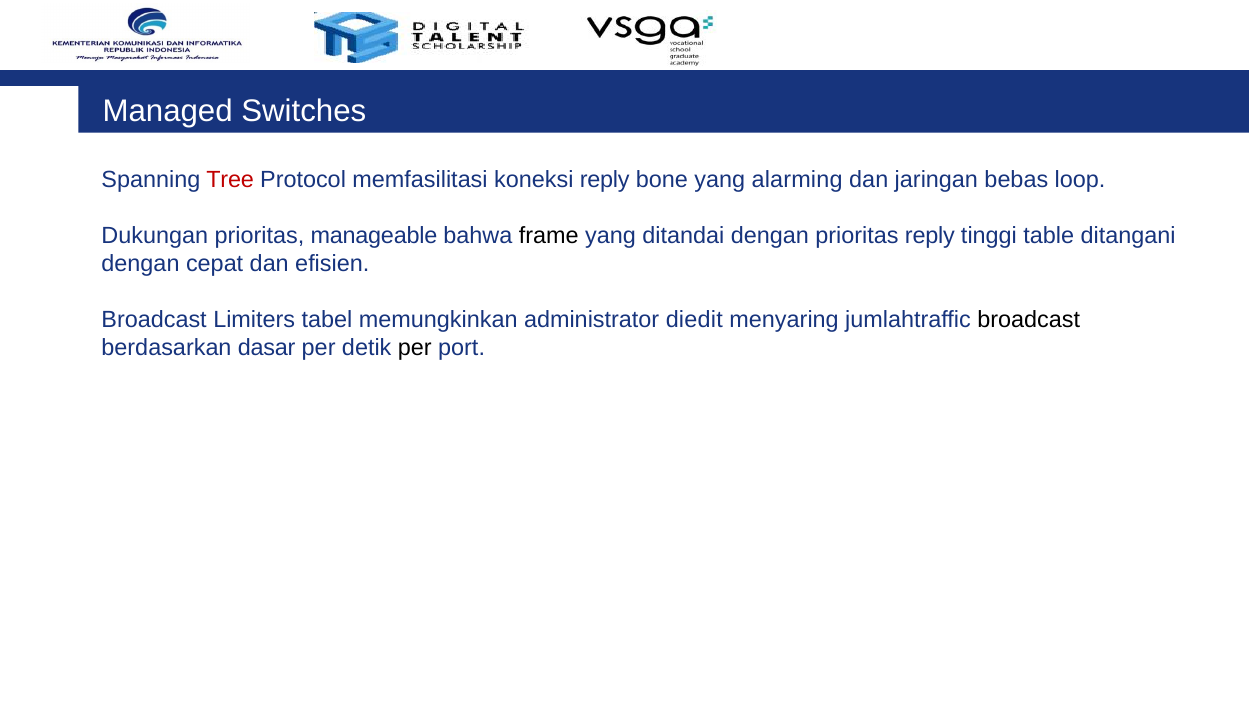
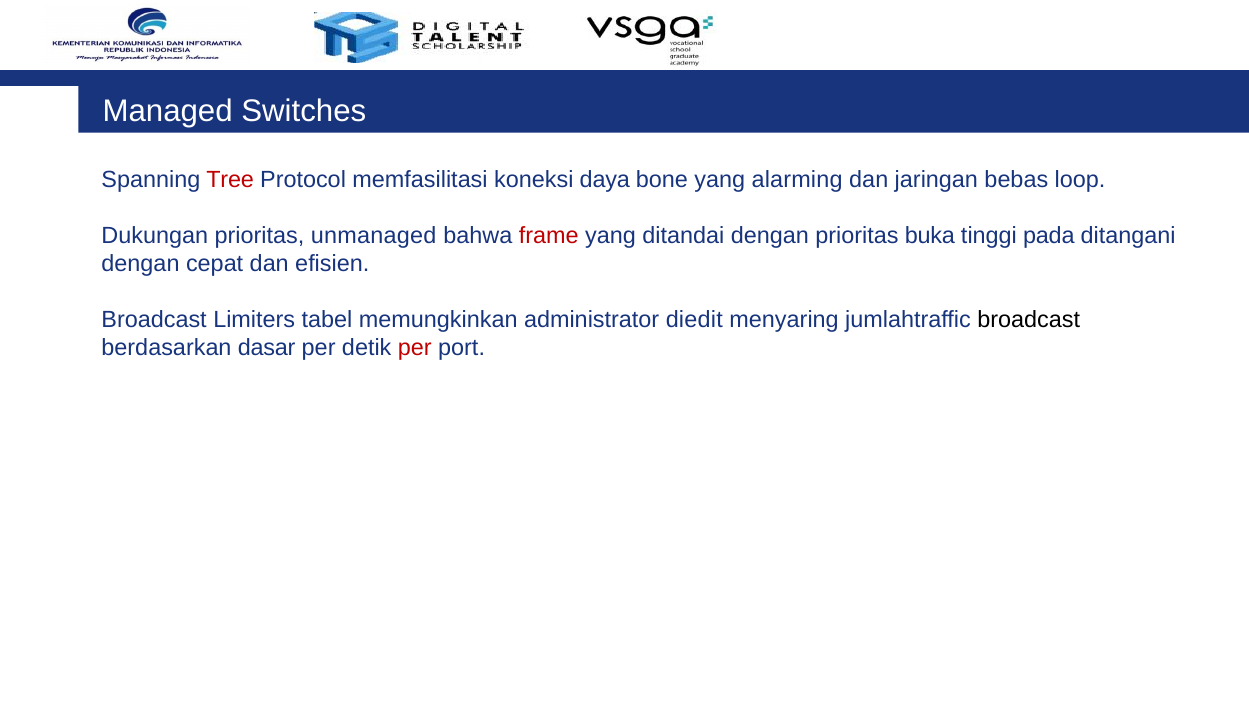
koneksi reply: reply -> daya
manageable: manageable -> unmanaged
frame colour: black -> red
prioritas reply: reply -> buka
table: table -> pada
per at (415, 348) colour: black -> red
